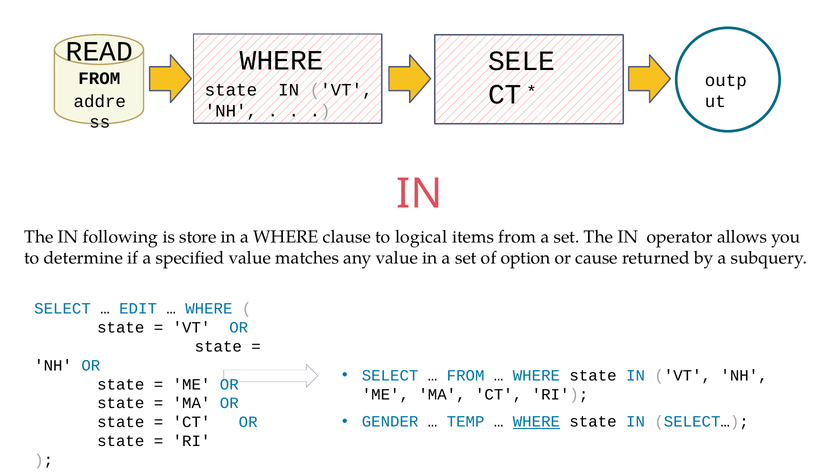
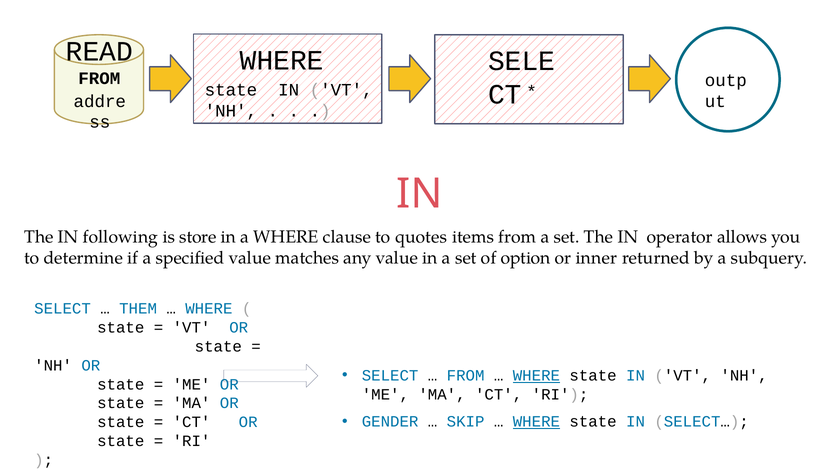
logical: logical -> quotes
cause: cause -> inner
EDIT: EDIT -> THEM
WHERE at (536, 375) underline: none -> present
TEMP: TEMP -> SKIP
